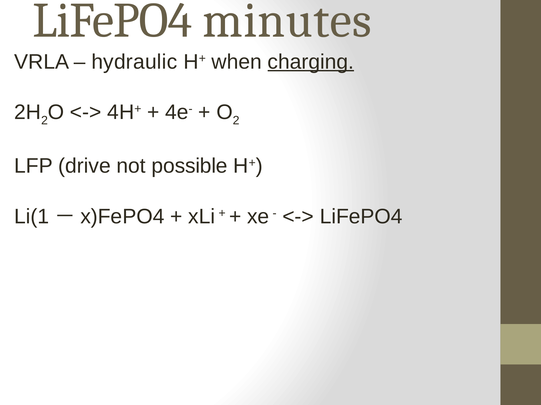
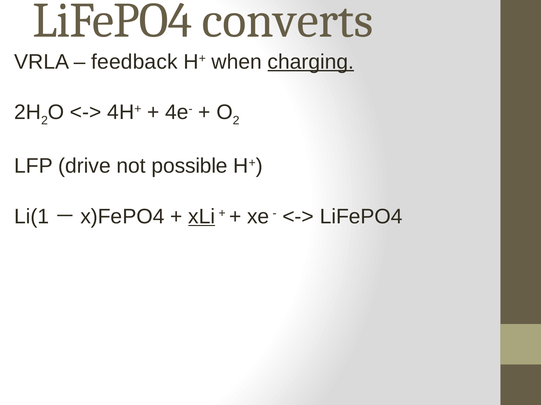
minutes: minutes -> converts
hydraulic: hydraulic -> feedback
xLi underline: none -> present
